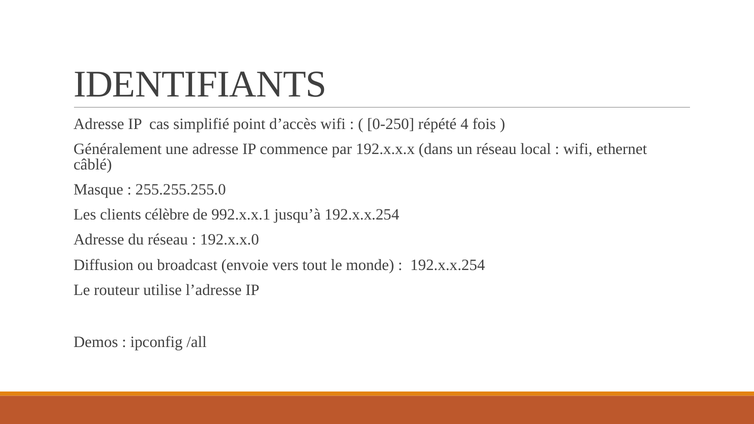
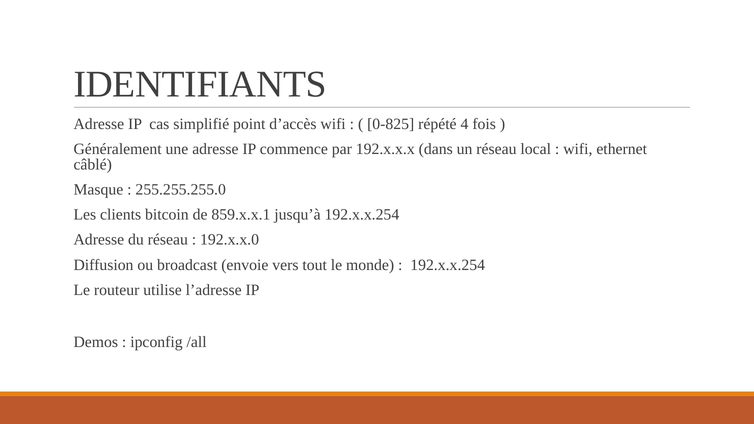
0-250: 0-250 -> 0-825
célèbre: célèbre -> bitcoin
992.x.x.1: 992.x.x.1 -> 859.x.x.1
